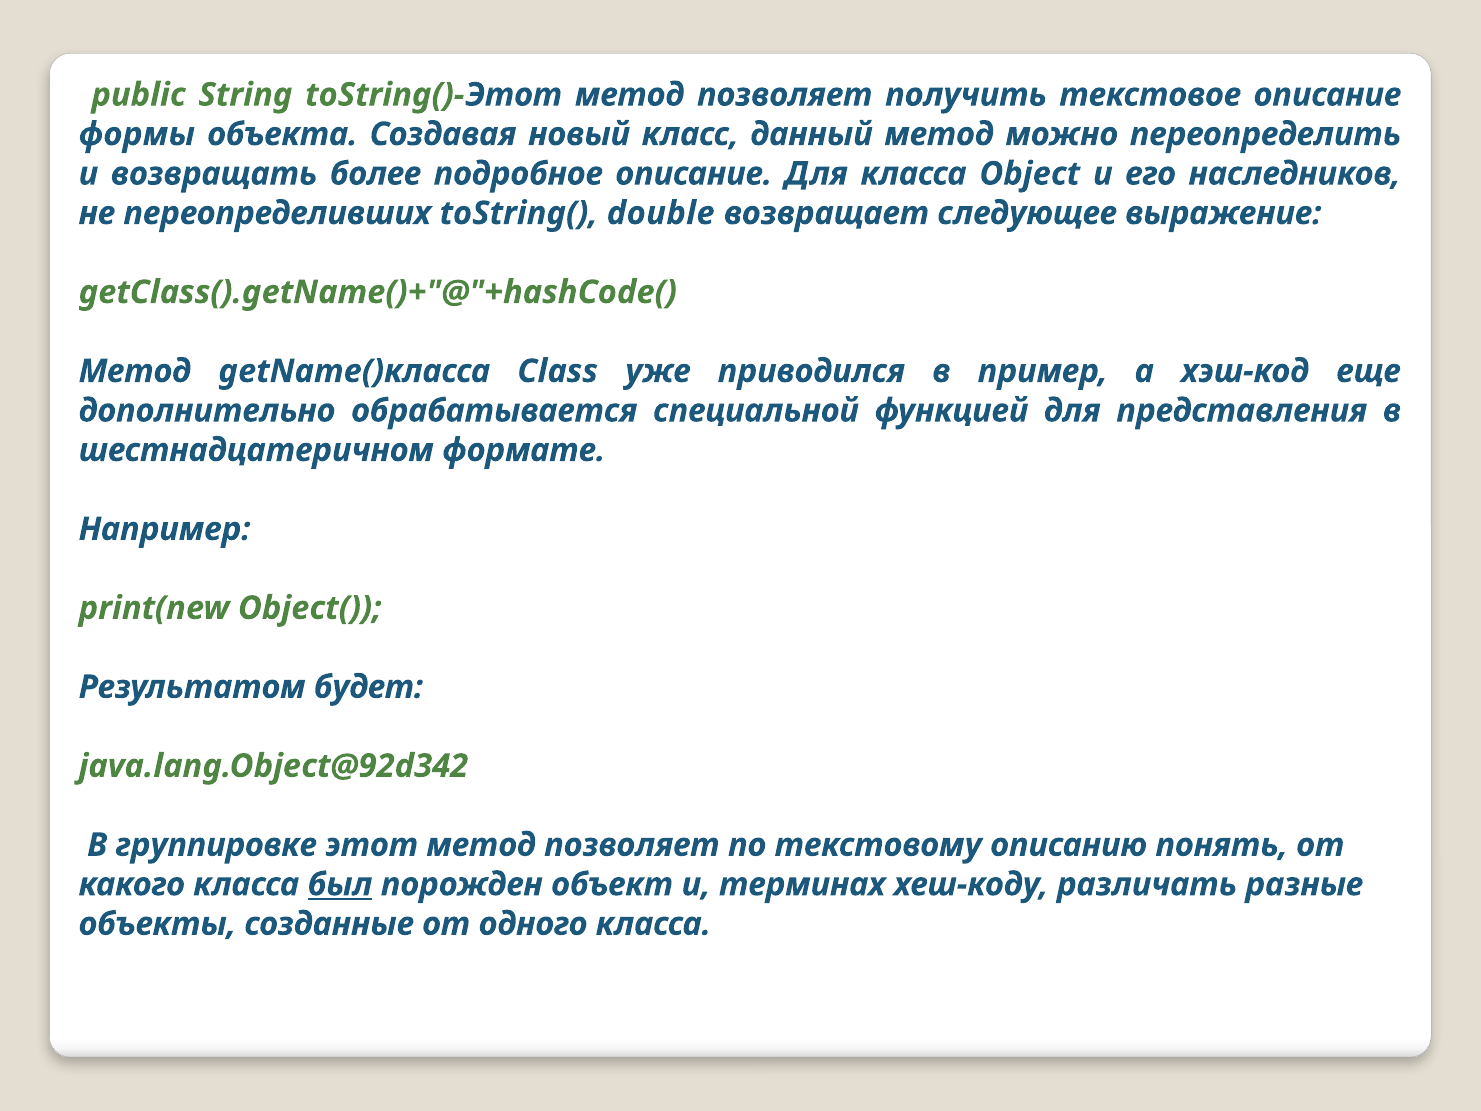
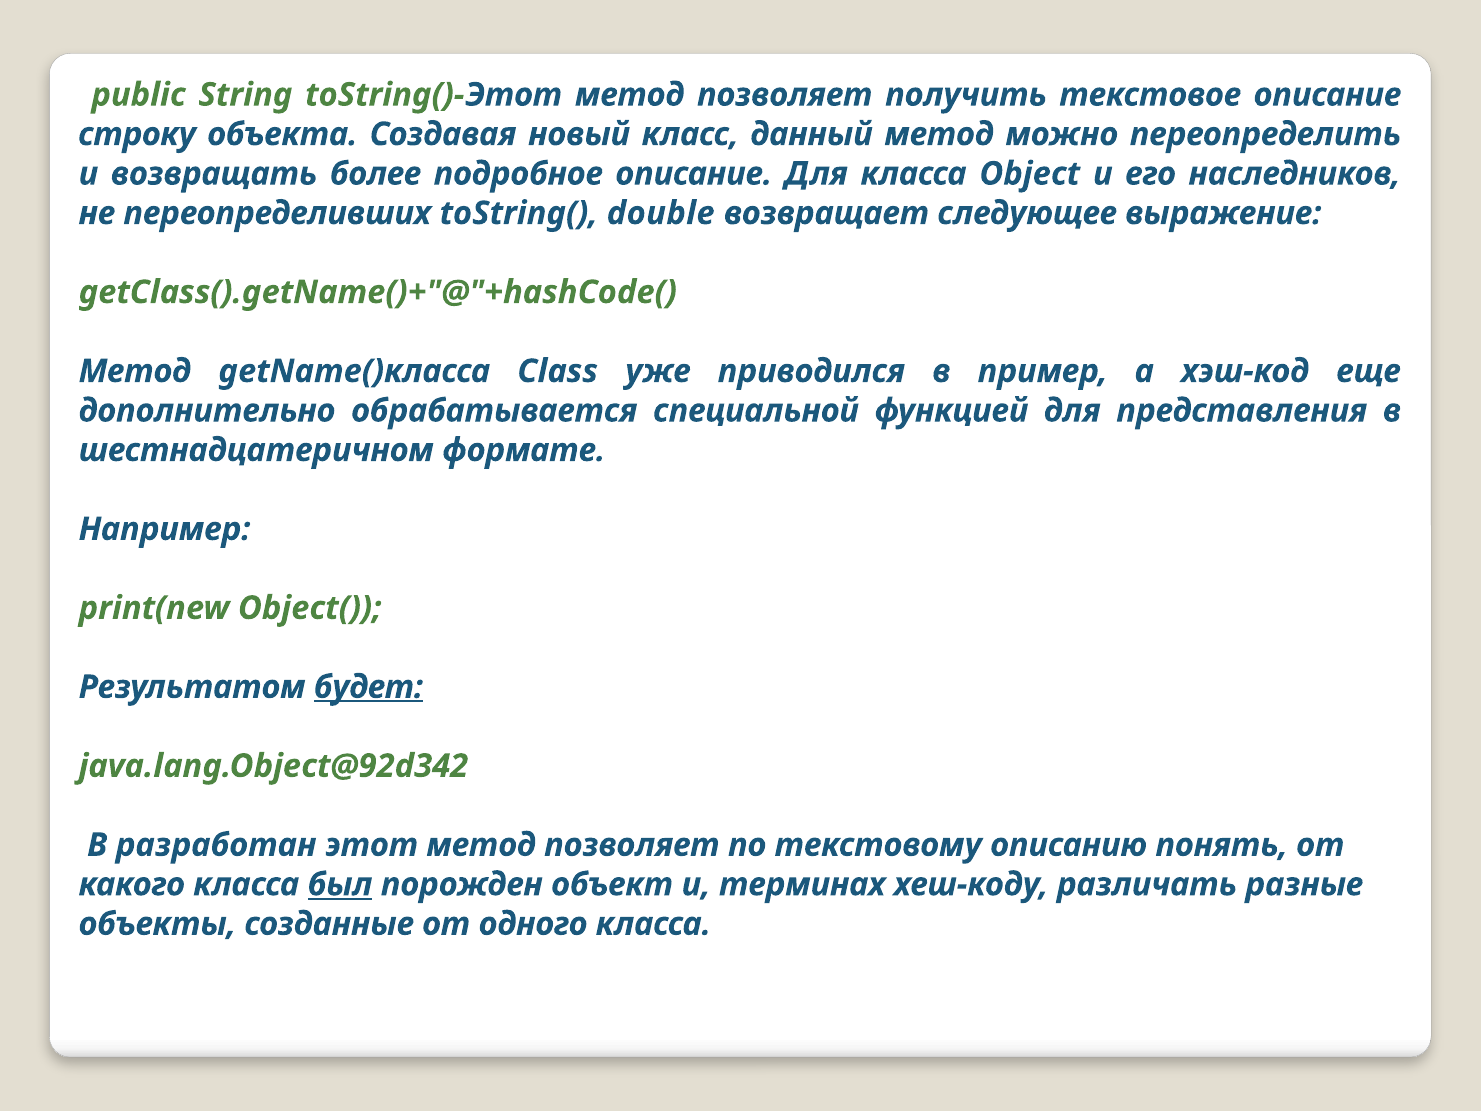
формы: формы -> строку
будет underline: none -> present
группировке: группировке -> разработан
